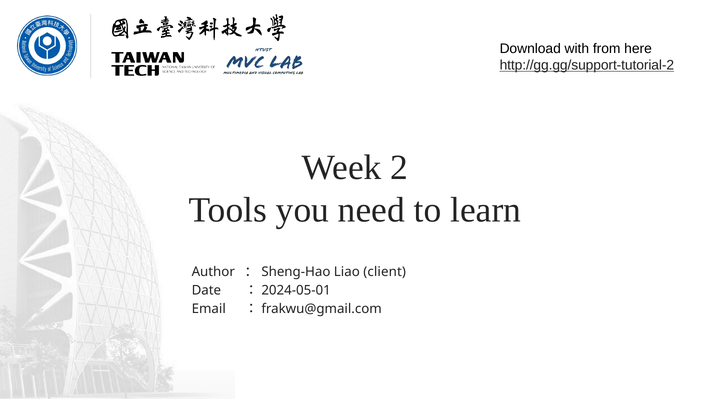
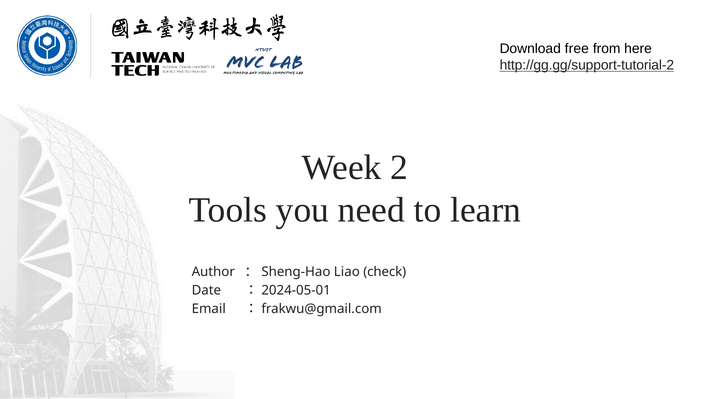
with: with -> free
client: client -> check
